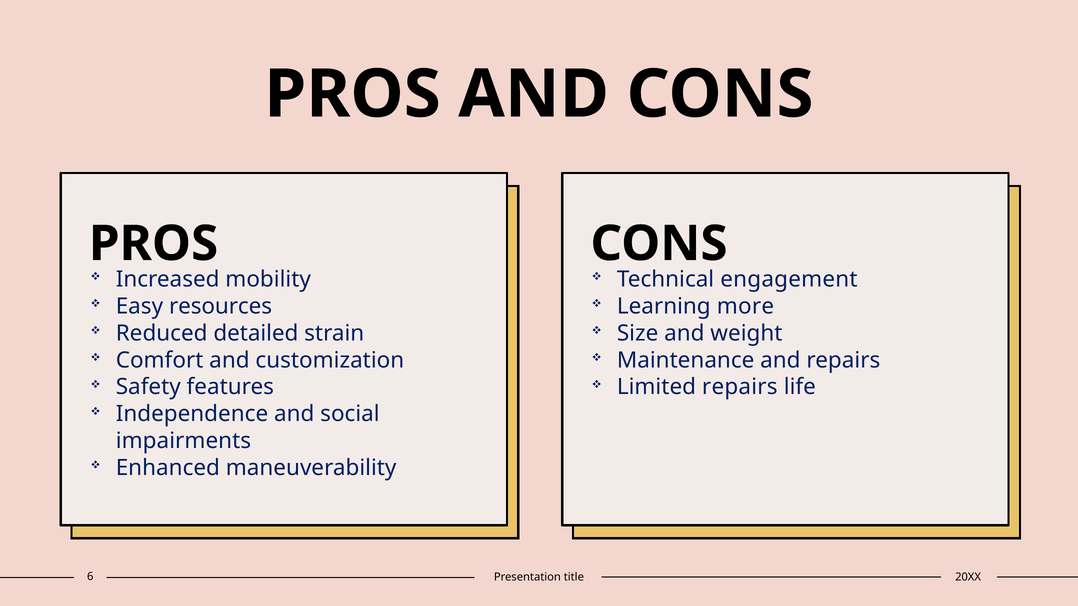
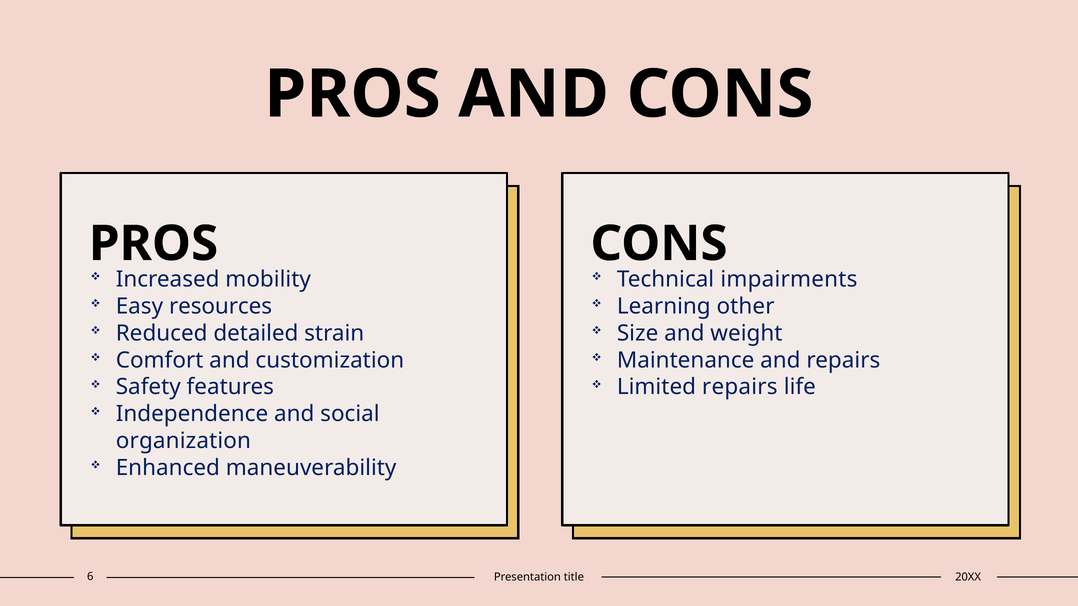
engagement: engagement -> impairments
more: more -> other
impairments: impairments -> organization
